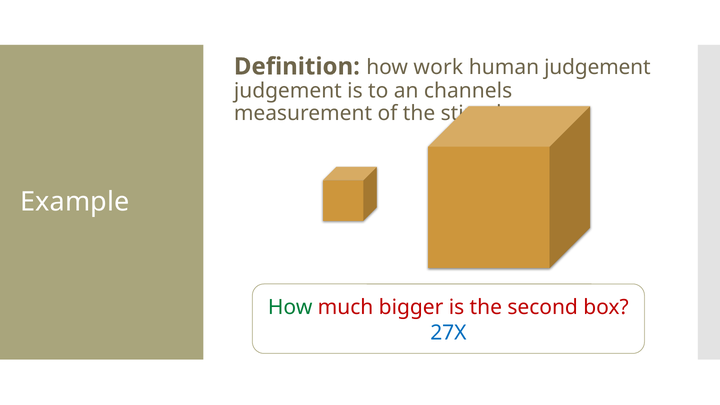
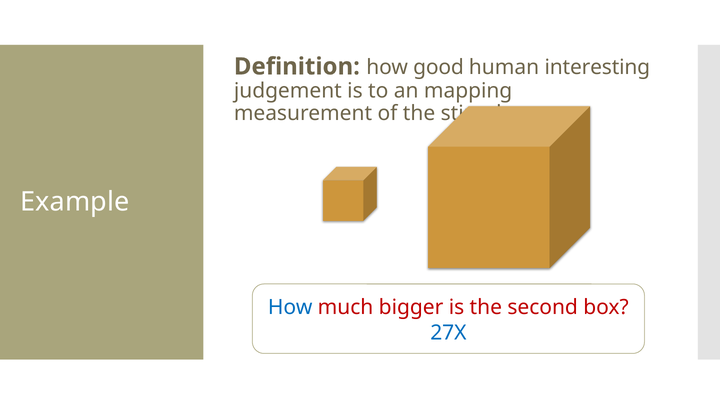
work: work -> good
human judgement: judgement -> interesting
channels: channels -> mapping
How at (290, 308) colour: green -> blue
